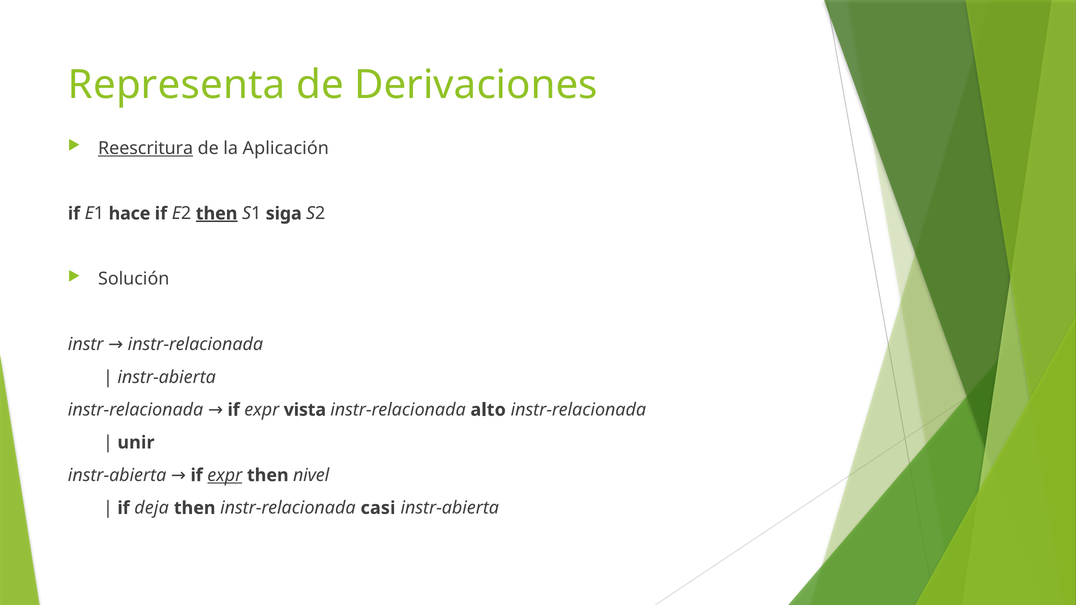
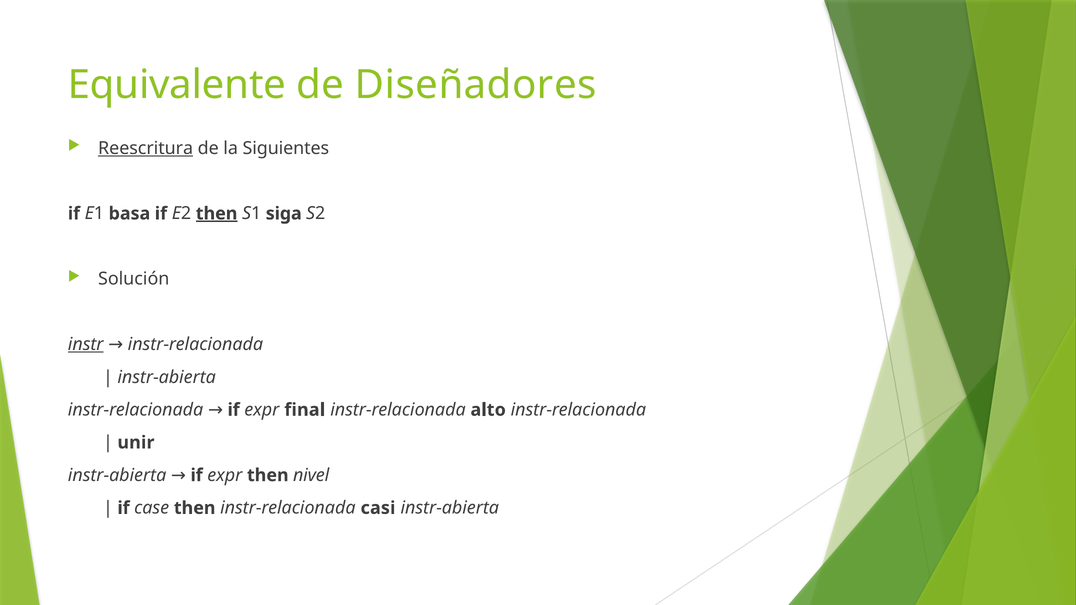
Representa: Representa -> Equivalente
Derivaciones: Derivaciones -> Diseñadores
Aplicación: Aplicación -> Siguientes
hace: hace -> basa
instr underline: none -> present
vista: vista -> final
expr at (225, 475) underline: present -> none
deja: deja -> case
